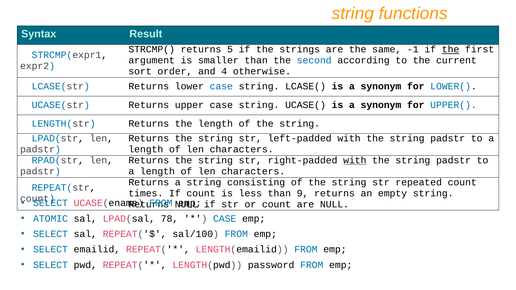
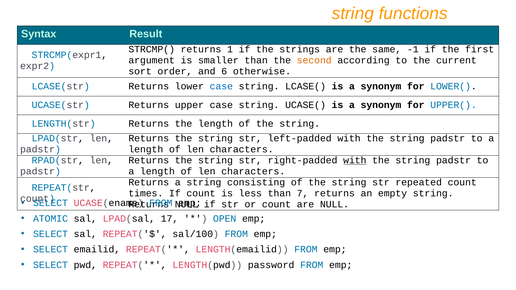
5: 5 -> 1
the at (451, 49) underline: present -> none
second colour: blue -> orange
4: 4 -> 6
9: 9 -> 7
78: 78 -> 17
CASE at (225, 219): CASE -> OPEN
